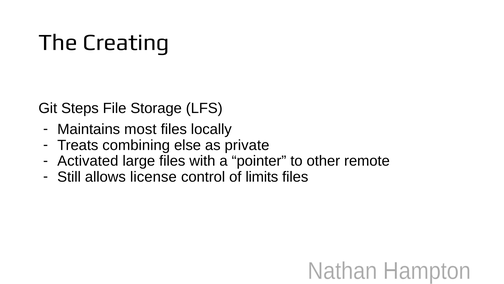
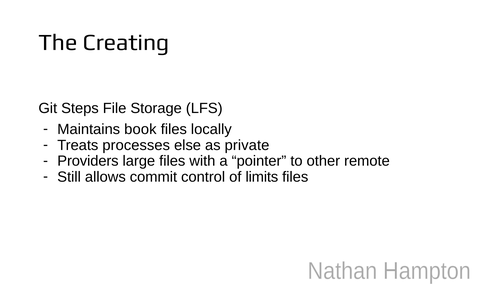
most: most -> book
combining: combining -> processes
Activated: Activated -> Providers
license: license -> commit
